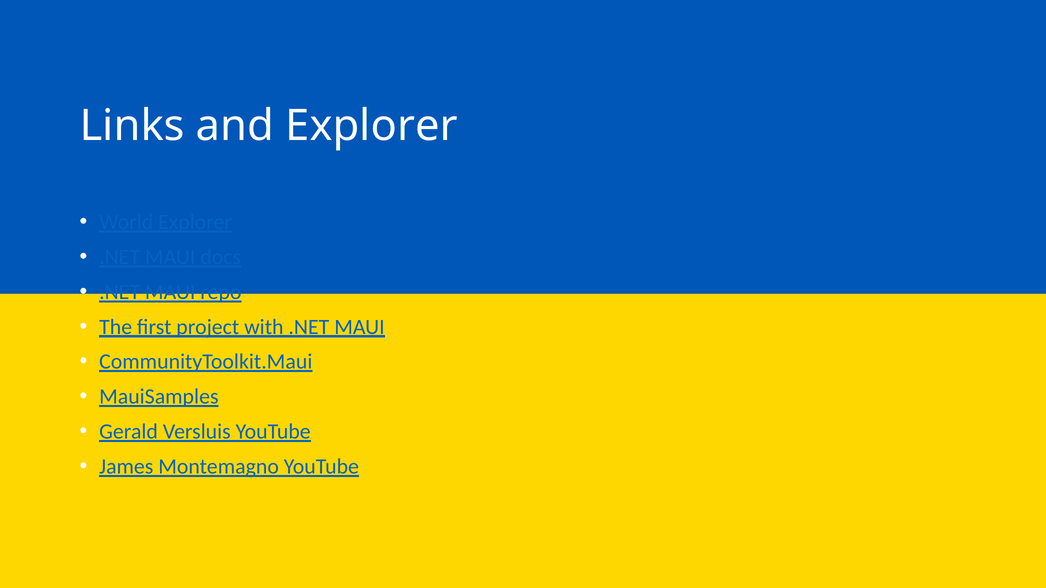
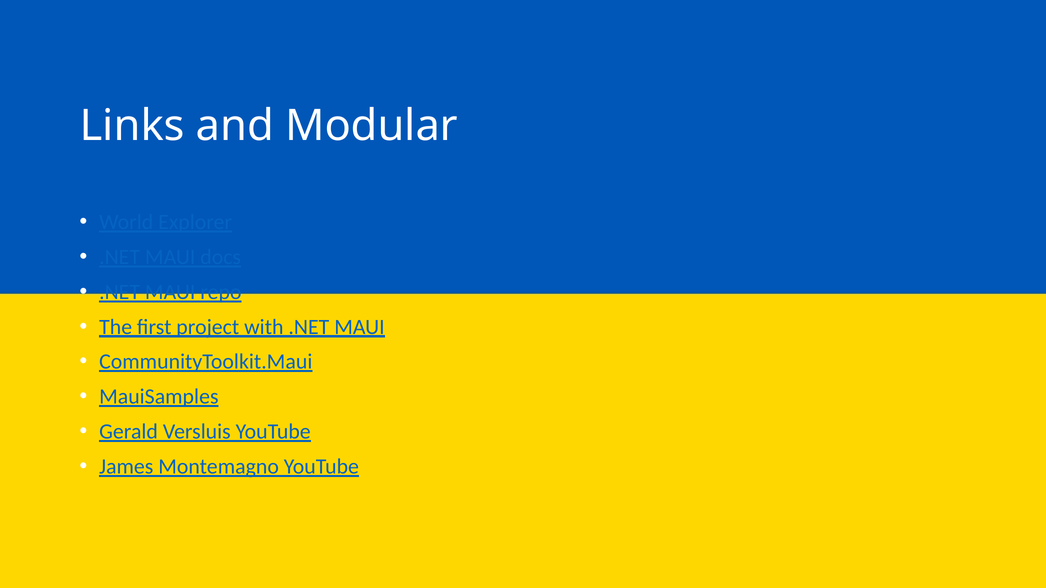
and Explorer: Explorer -> Modular
